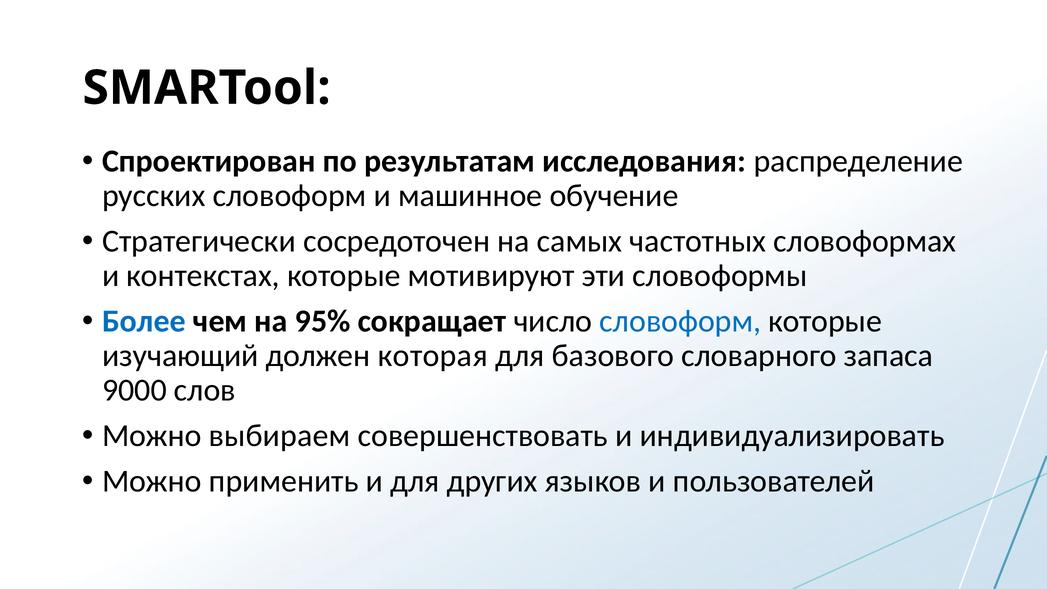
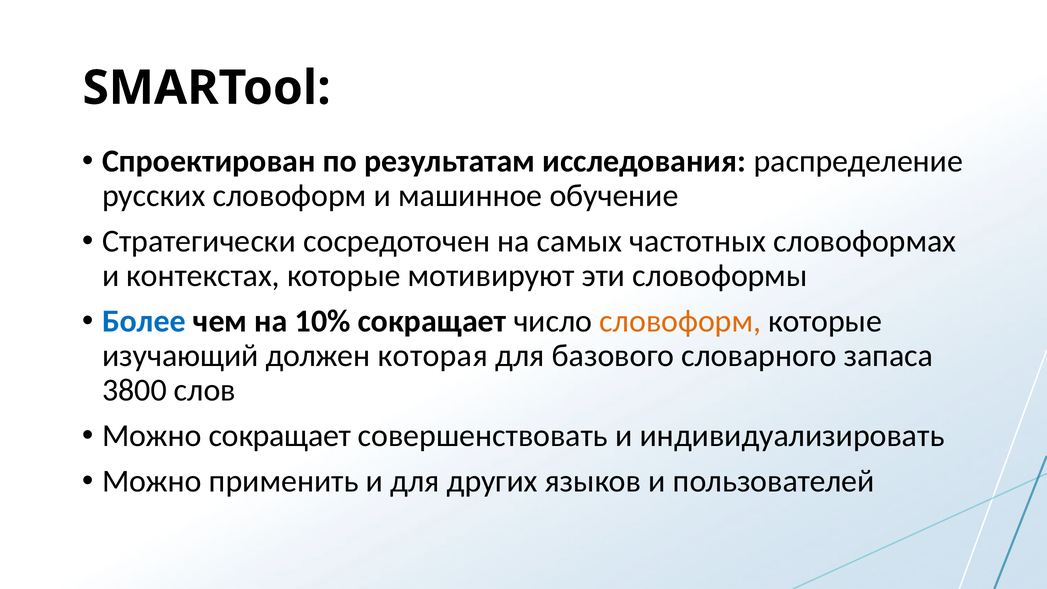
95%: 95% -> 10%
словоформ at (680, 321) colour: blue -> orange
9000: 9000 -> 3800
Можно выбираем: выбираем -> сокращает
